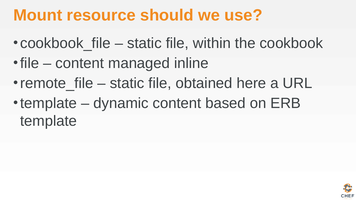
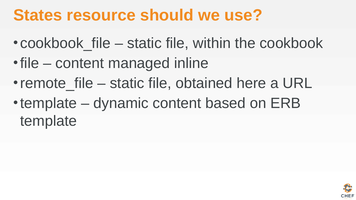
Mount: Mount -> States
